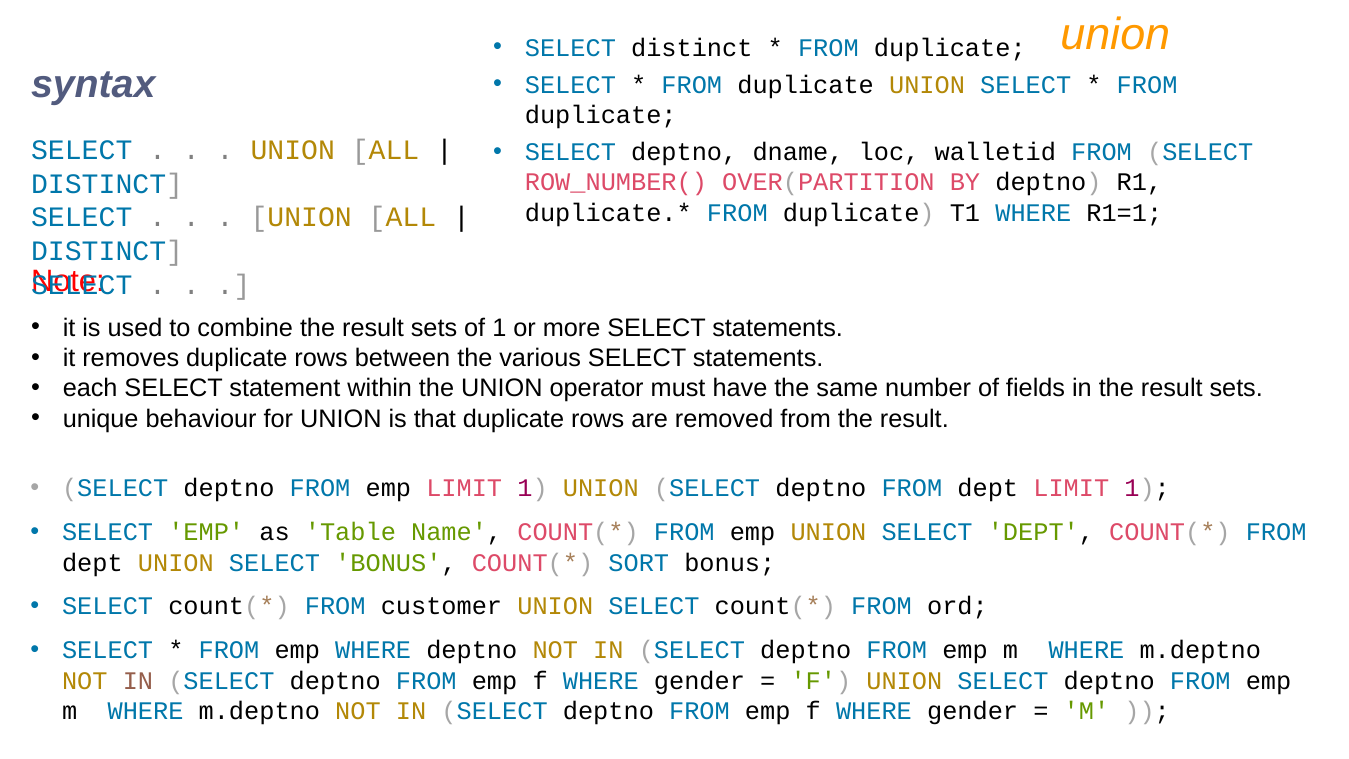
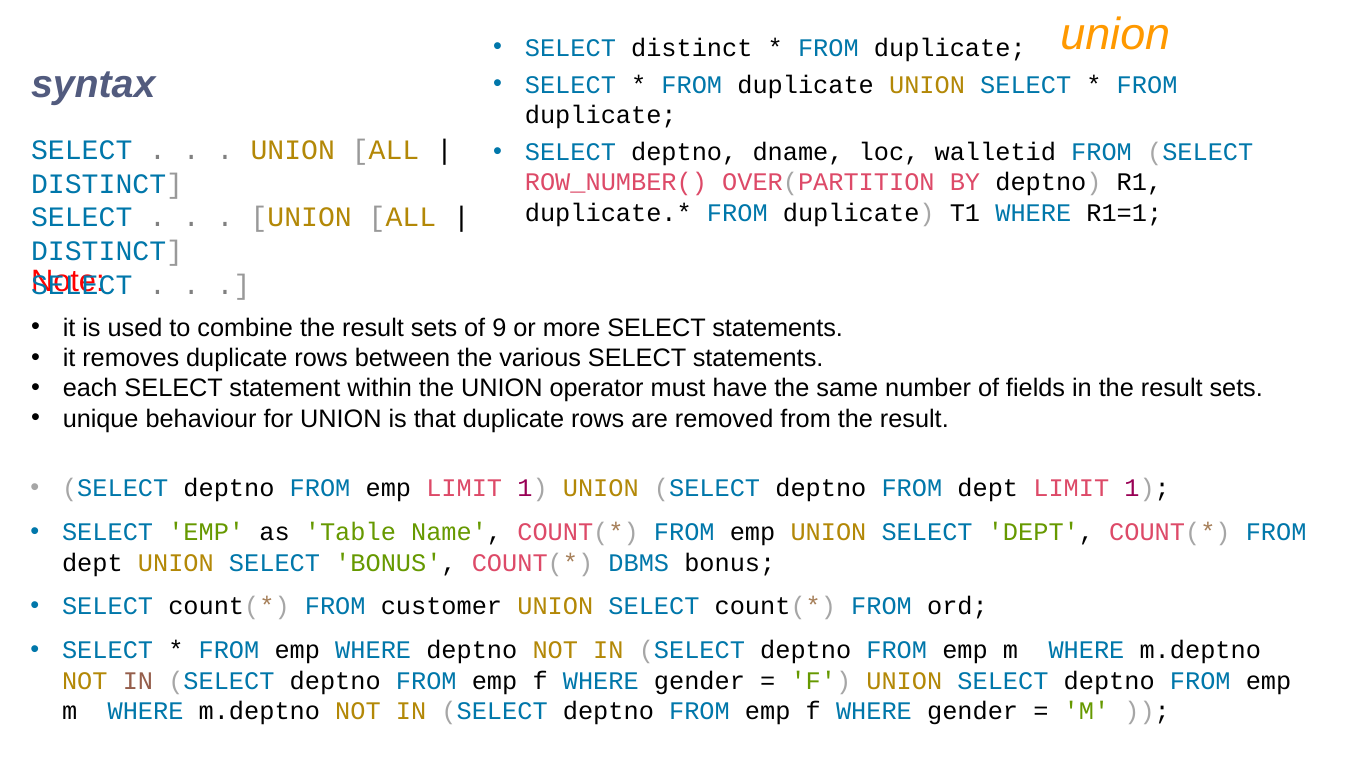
of 1: 1 -> 9
SORT: SORT -> DBMS
